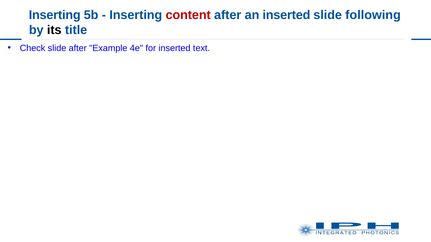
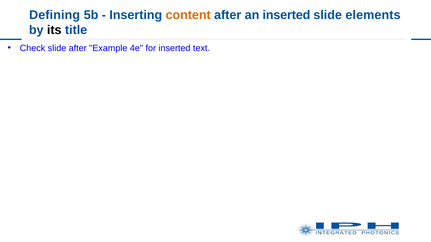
Inserting at (55, 15): Inserting -> Defining
content colour: red -> orange
following: following -> elements
